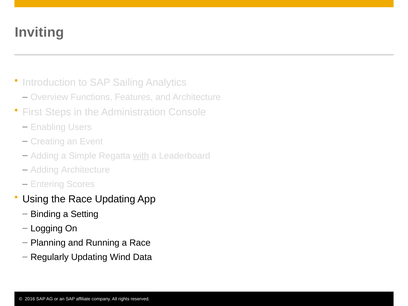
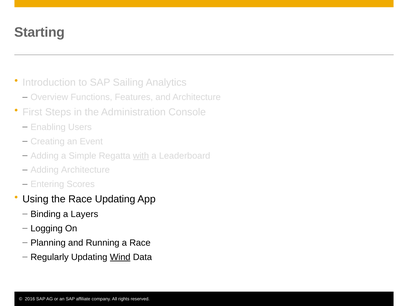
Inviting: Inviting -> Starting
Setting: Setting -> Layers
Wind underline: none -> present
